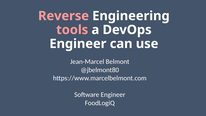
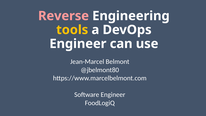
tools colour: pink -> yellow
